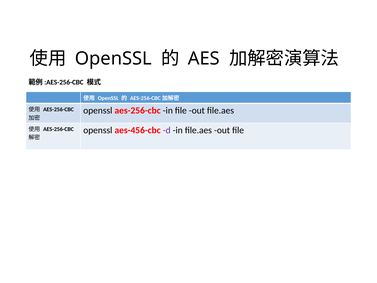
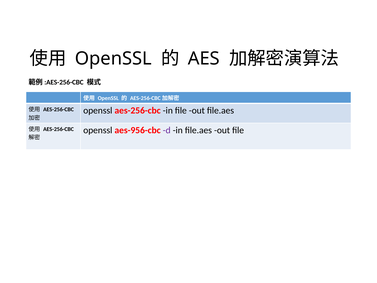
aes-456-cbc: aes-456-cbc -> aes-956-cbc
